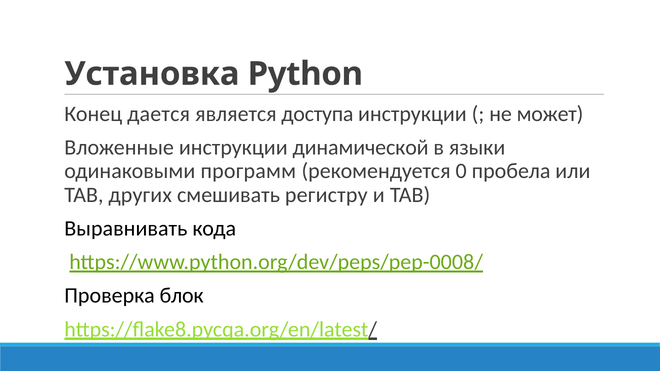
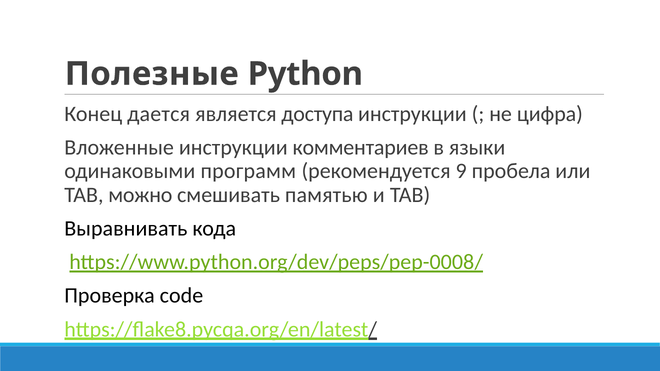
Установка: Установка -> Полезные
может: может -> цифра
динамической: динамической -> комментариев
0: 0 -> 9
других: других -> можно
регистру: регистру -> памятью
блок: блок -> code
